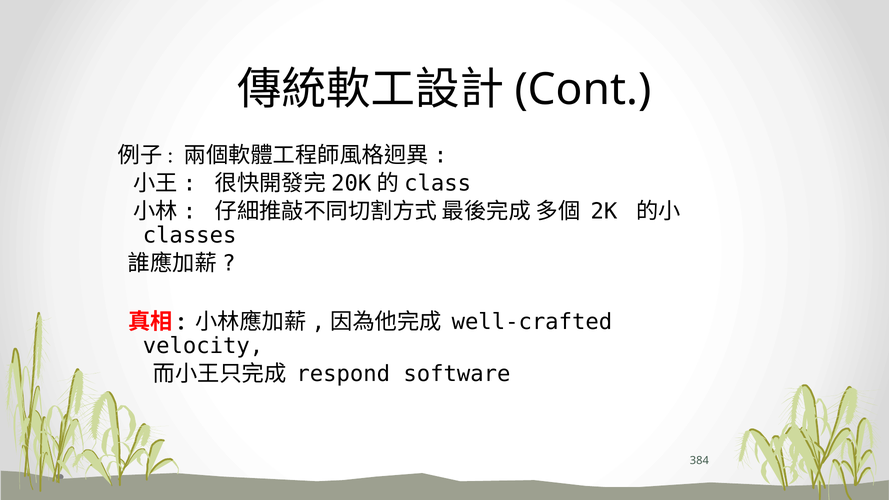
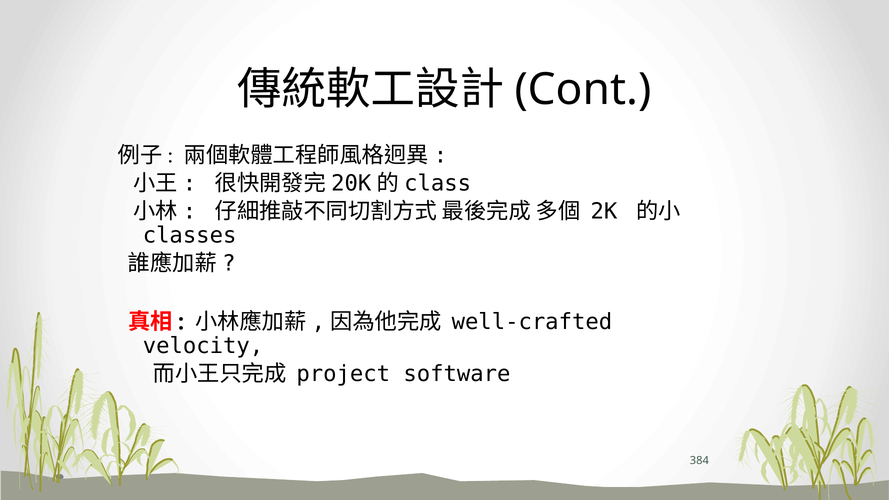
respond: respond -> project
